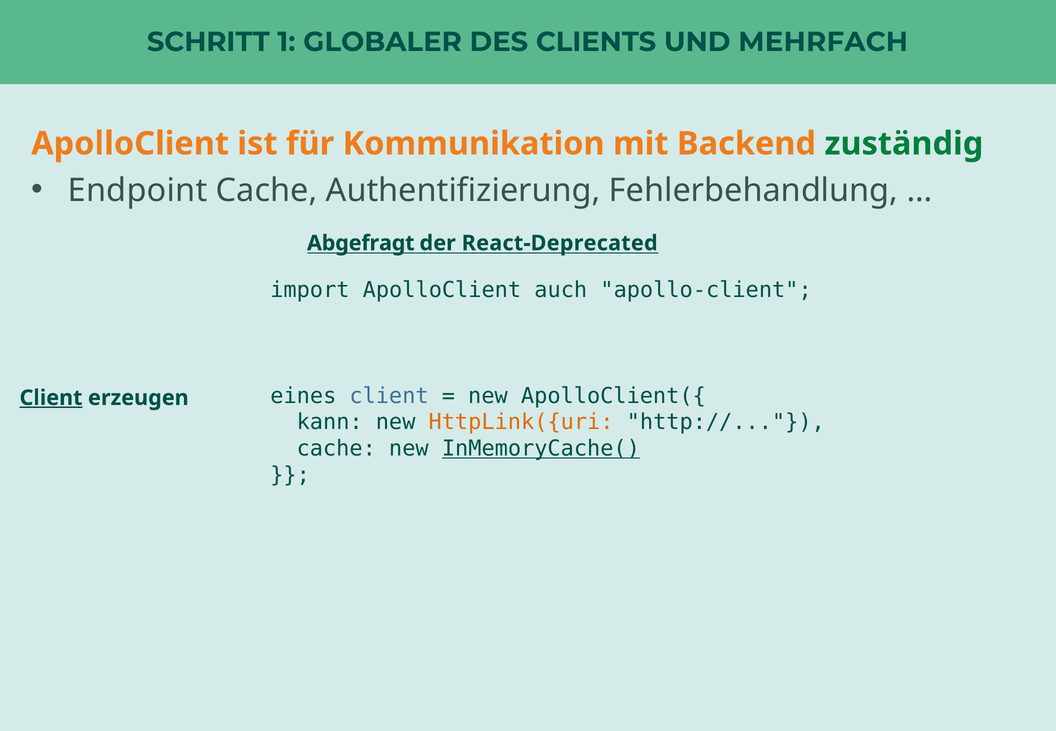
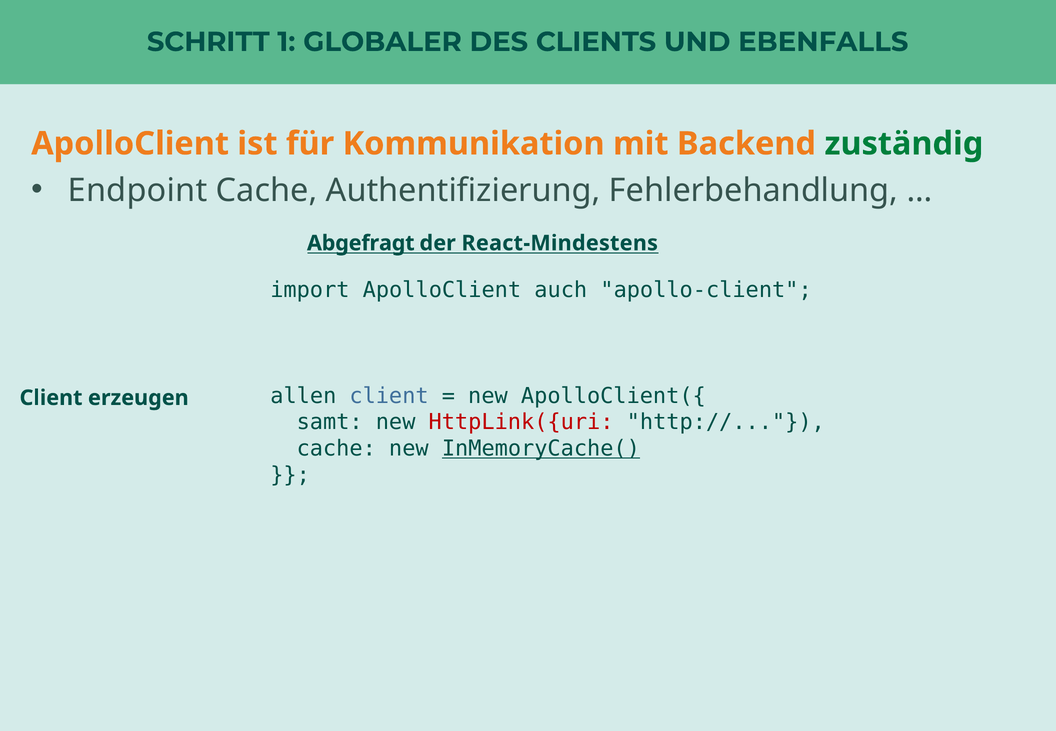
MEHRFACH: MEHRFACH -> EBENFALLS
React-Deprecated: React-Deprecated -> React-Mindestens
eines: eines -> allen
Client at (51, 398) underline: present -> none
kann: kann -> samt
HttpLink({uri colour: orange -> red
